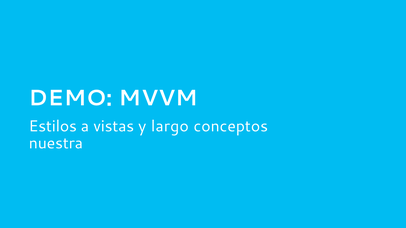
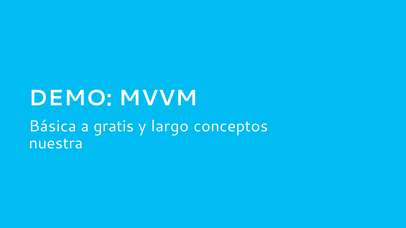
Estilos: Estilos -> Básica
vistas: vistas -> gratis
